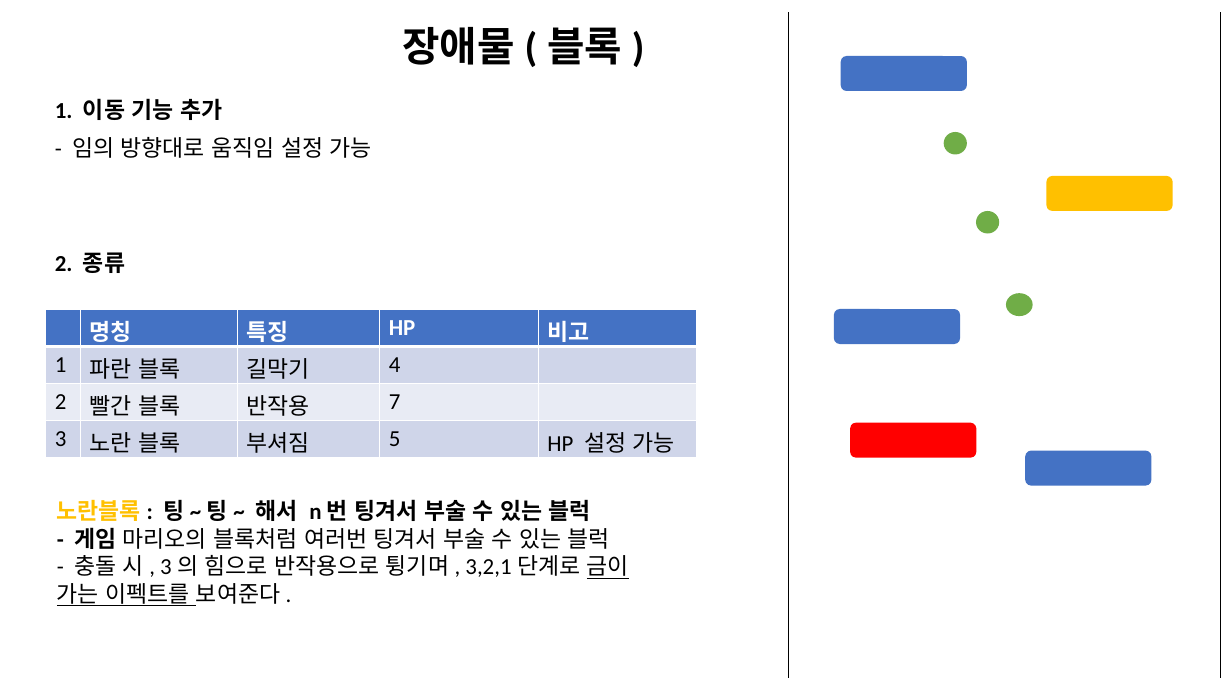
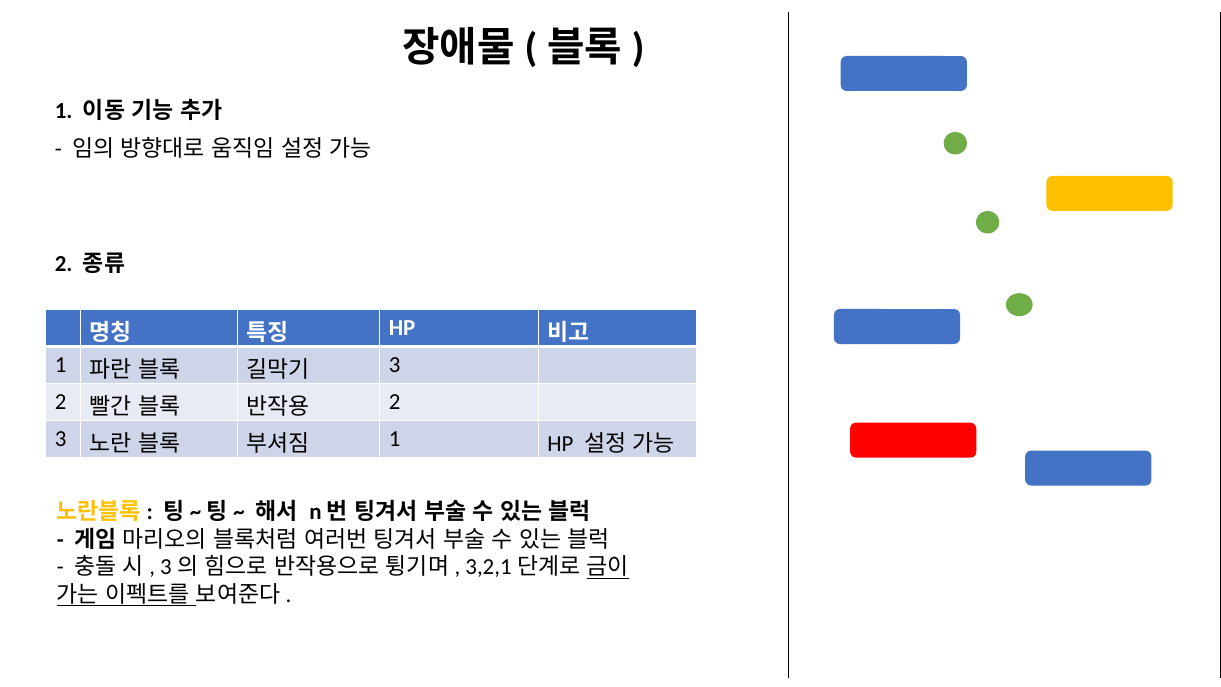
4 at (395, 365): 4 -> 3
7 at (395, 402): 7 -> 2
5 at (395, 439): 5 -> 1
